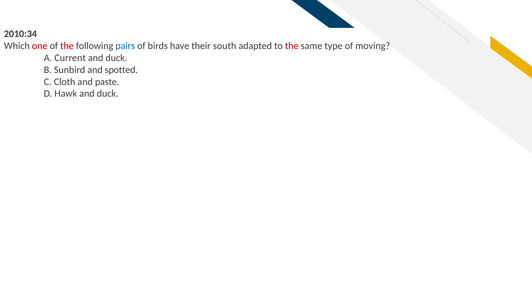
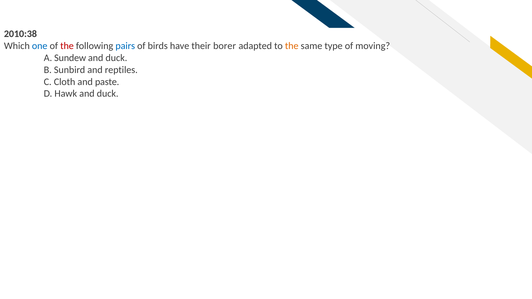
2010:34: 2010:34 -> 2010:38
one colour: red -> blue
south: south -> borer
the at (292, 46) colour: red -> orange
Current: Current -> Sundew
spotted: spotted -> reptiles
